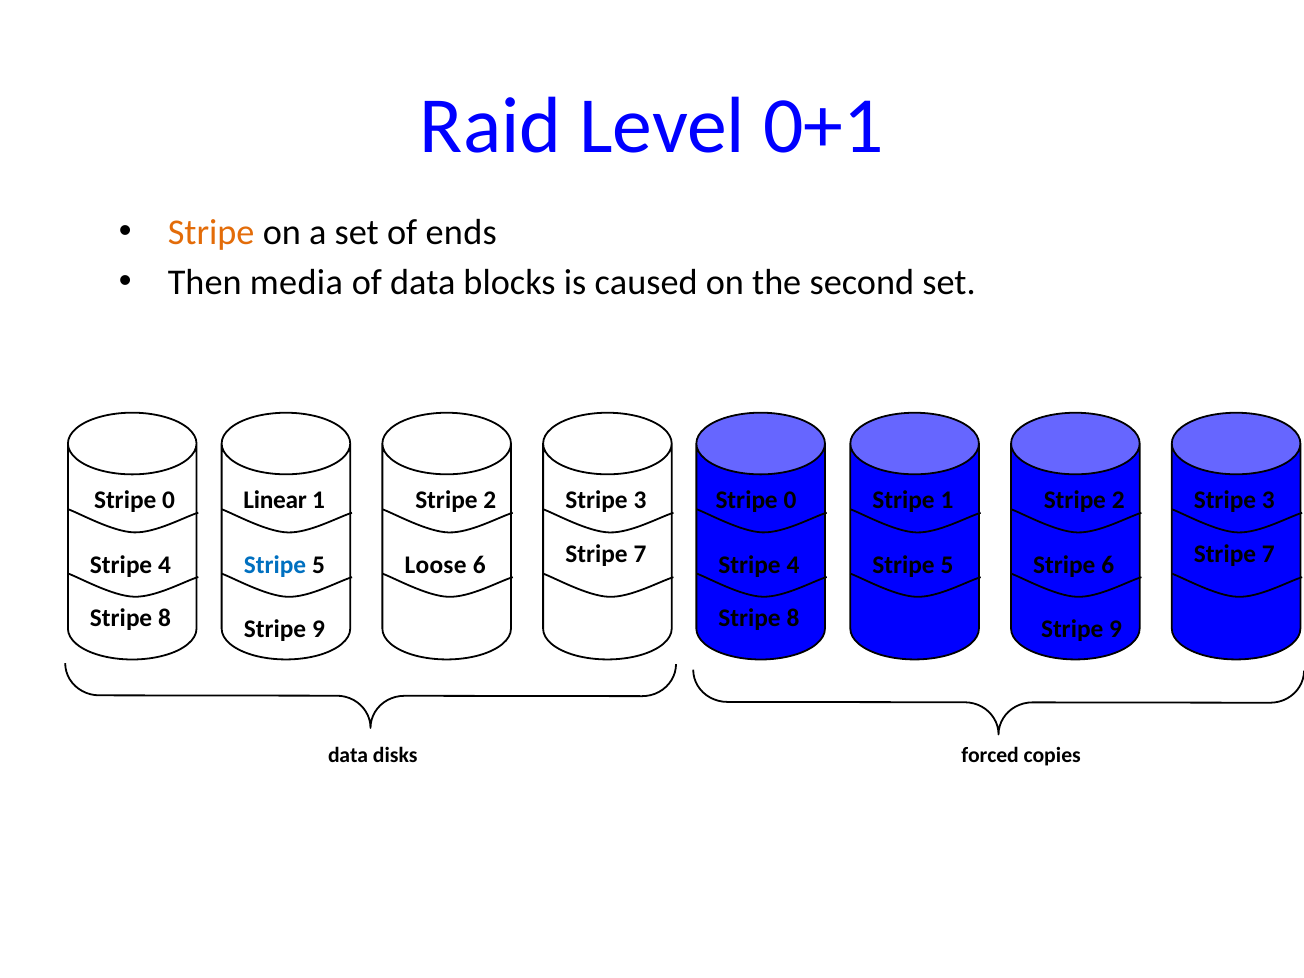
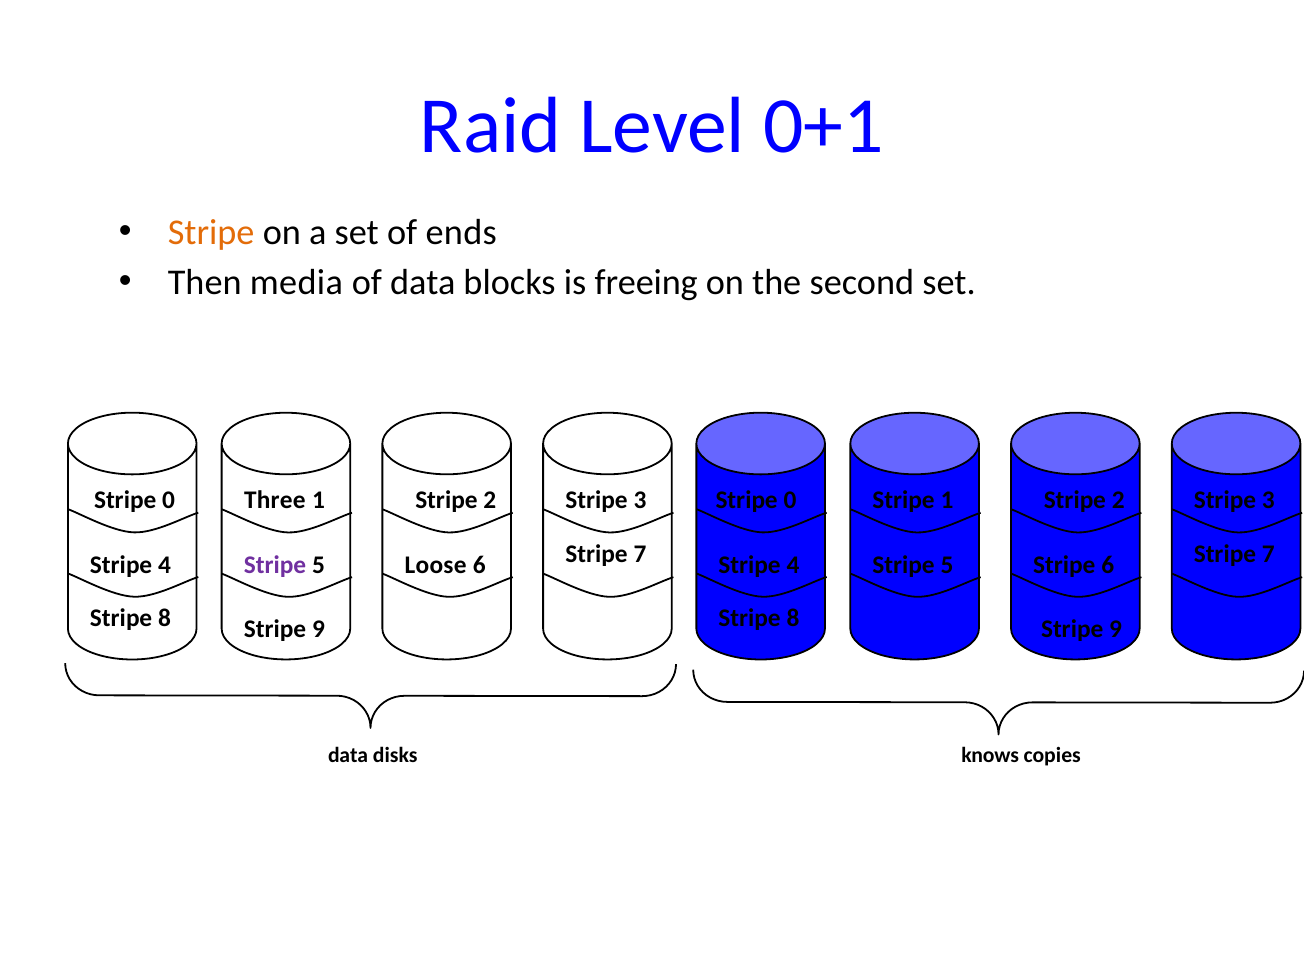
caused: caused -> freeing
Linear: Linear -> Three
Stripe at (275, 565) colour: blue -> purple
forced: forced -> knows
